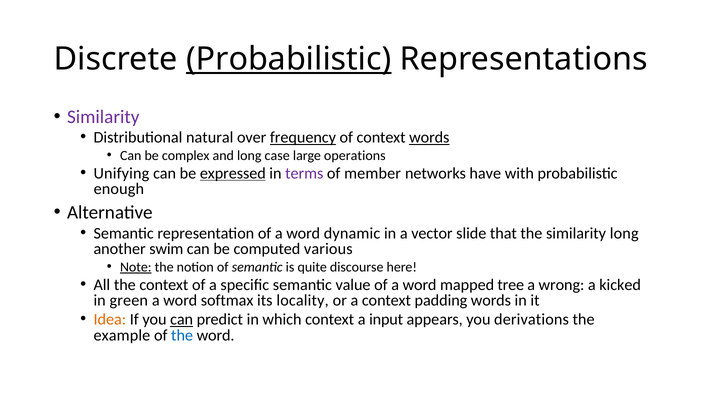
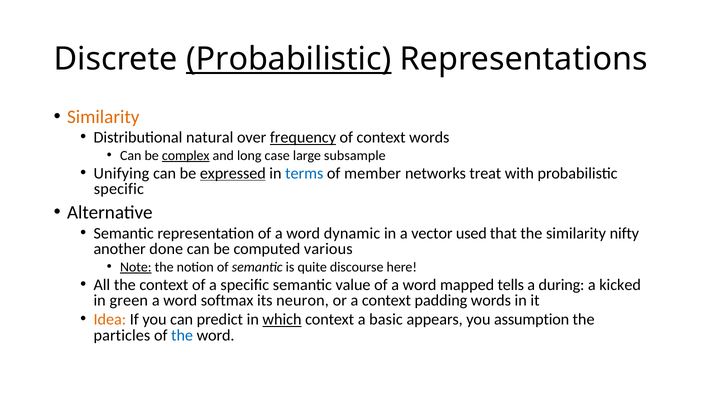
Similarity at (103, 117) colour: purple -> orange
words at (429, 137) underline: present -> none
complex underline: none -> present
operations: operations -> subsample
terms colour: purple -> blue
have: have -> treat
enough at (119, 189): enough -> specific
slide: slide -> used
similarity long: long -> nifty
swim: swim -> done
tree: tree -> tells
wrong: wrong -> during
locality: locality -> neuron
can at (182, 320) underline: present -> none
which underline: none -> present
input: input -> basic
derivations: derivations -> assumption
example: example -> particles
